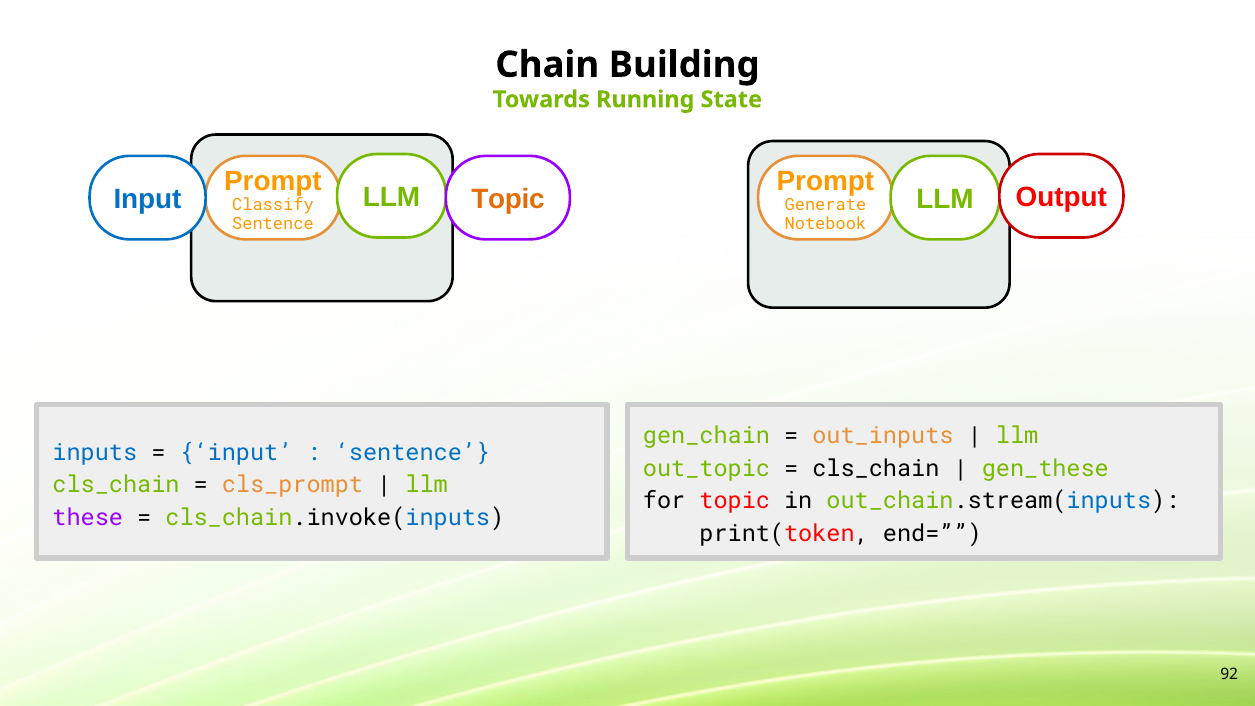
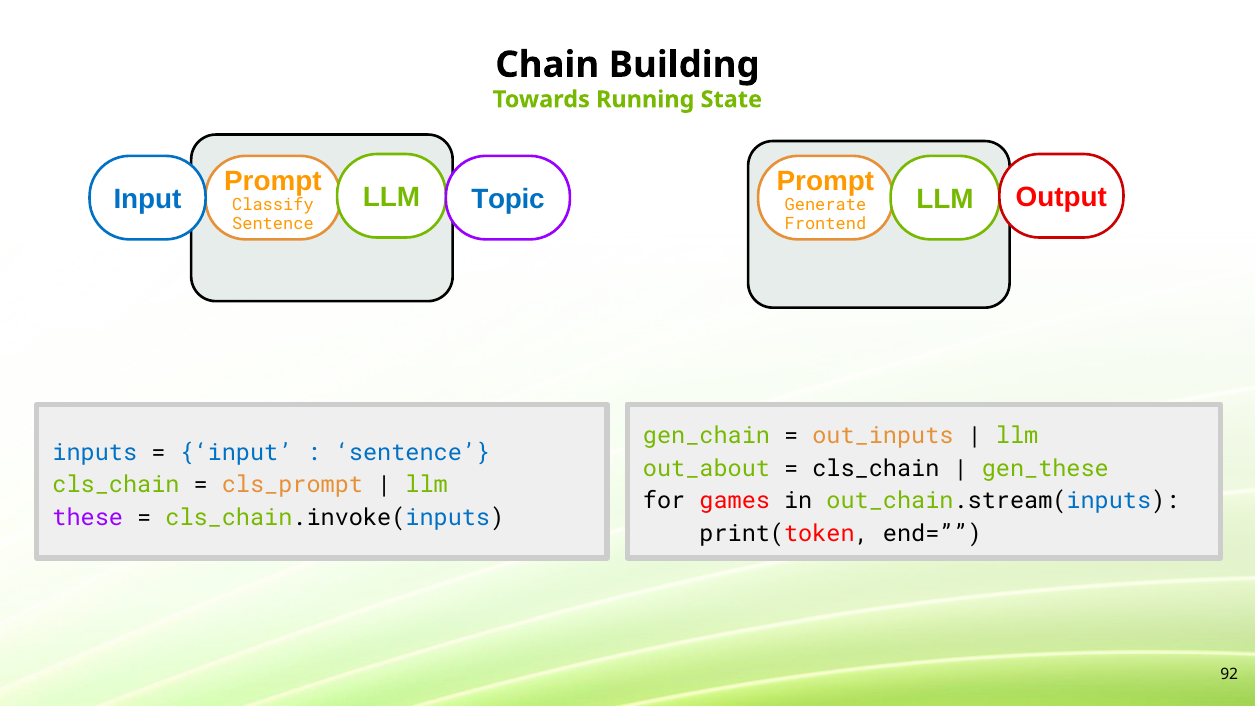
Topic at (508, 200) colour: orange -> blue
Notebook: Notebook -> Frontend
out_topic: out_topic -> out_about
for topic: topic -> games
